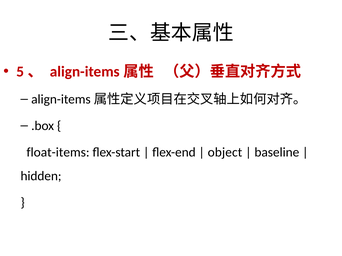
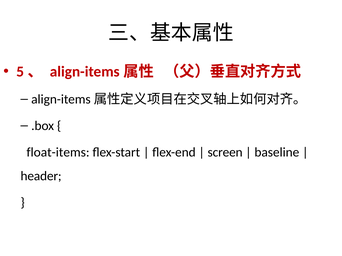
object: object -> screen
hidden: hidden -> header
